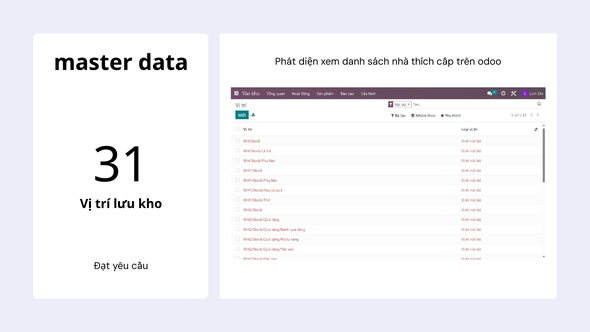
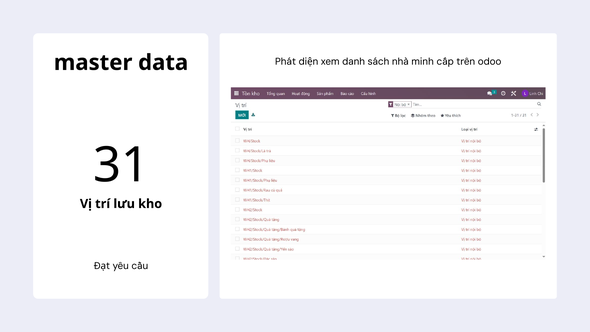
thích: thích -> minh
